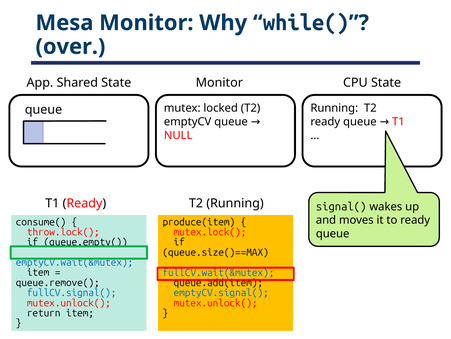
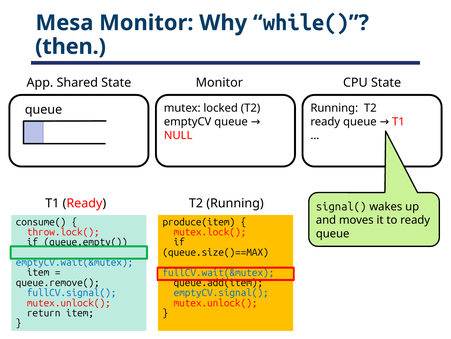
over: over -> then
